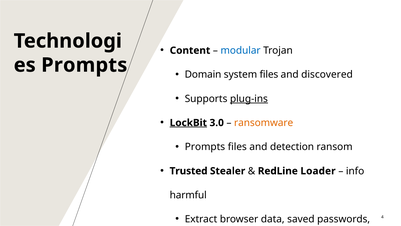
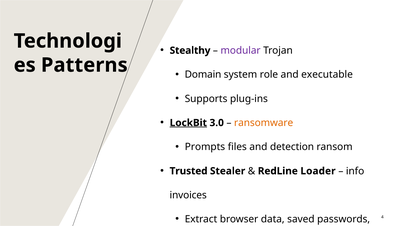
Content: Content -> Stealthy
modular colour: blue -> purple
Prompts at (84, 65): Prompts -> Patterns
system files: files -> role
discovered: discovered -> executable
plug-ins underline: present -> none
harmful: harmful -> invoices
